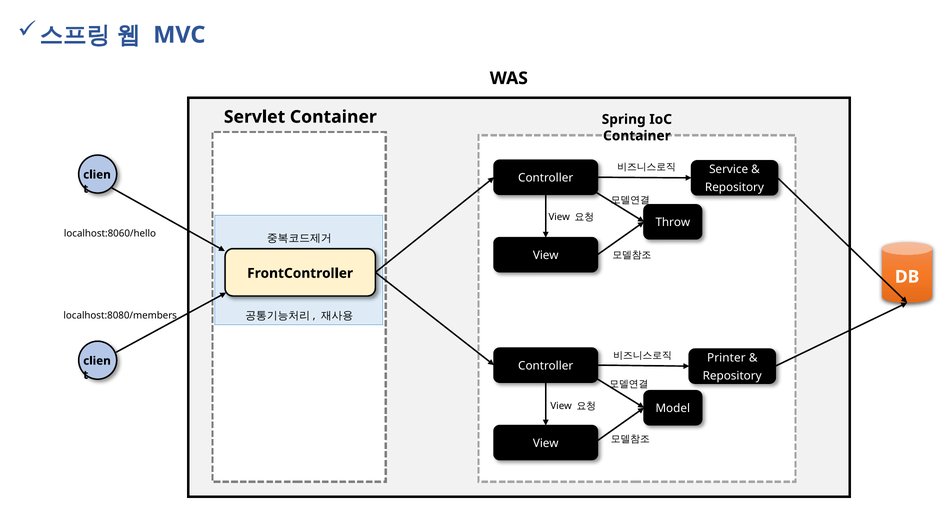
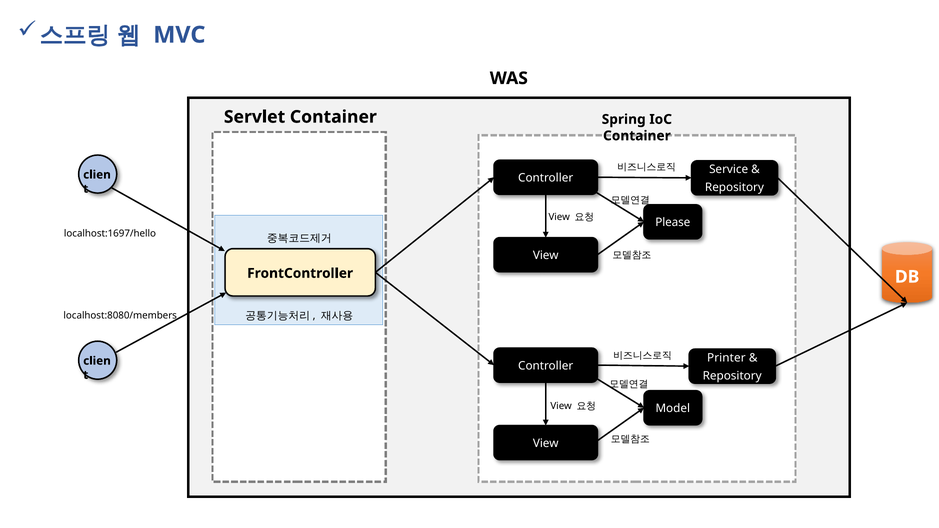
Throw: Throw -> Please
localhost:8060/hello: localhost:8060/hello -> localhost:1697/hello
